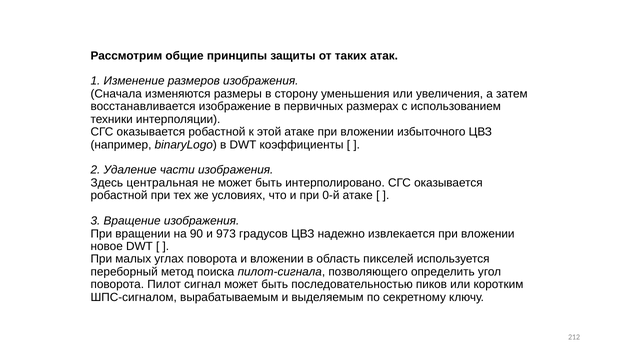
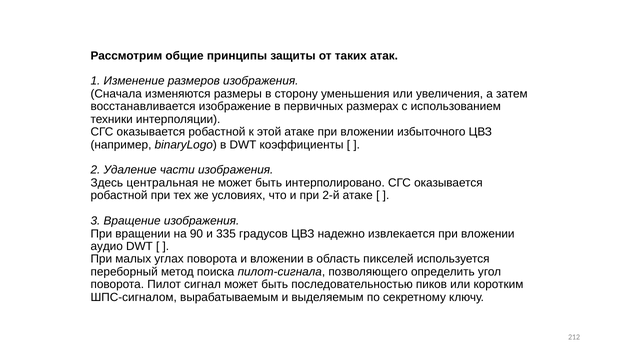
0-й: 0-й -> 2-й
973: 973 -> 335
новое: новое -> аудио
